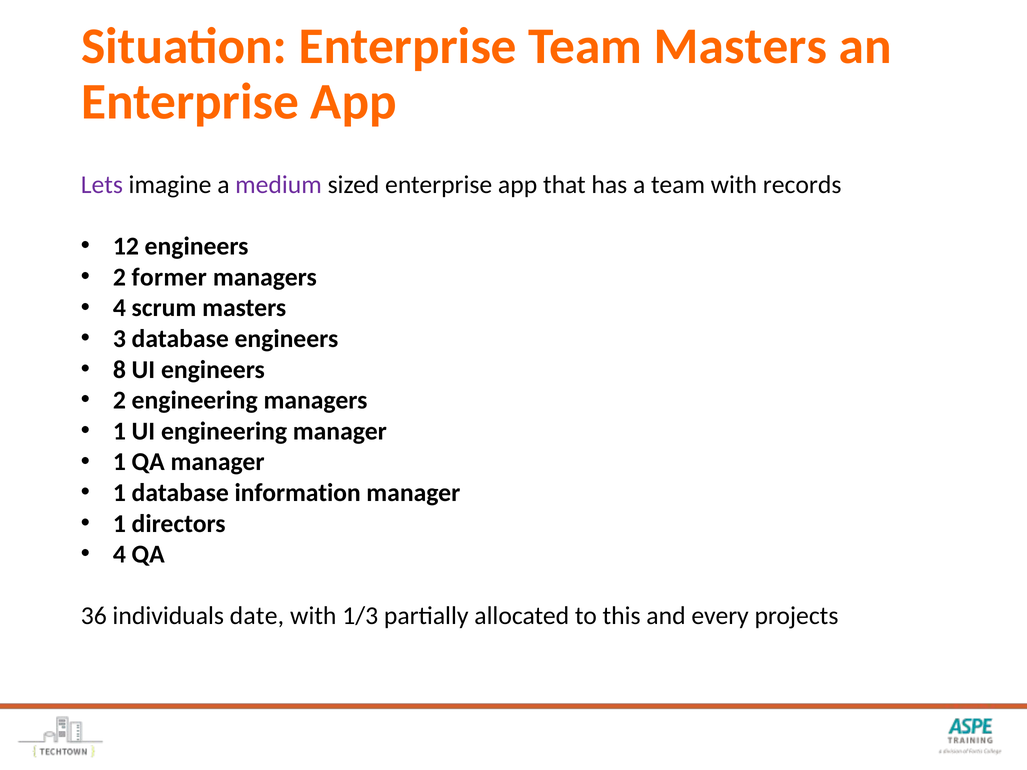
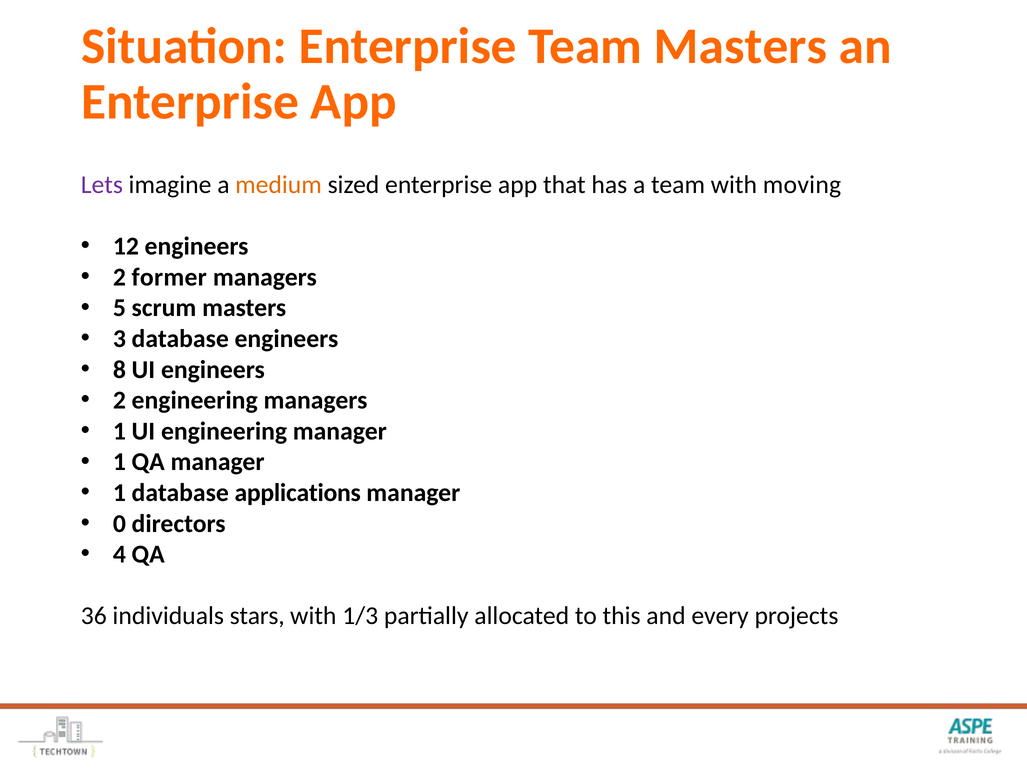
medium colour: purple -> orange
records: records -> moving
4 at (119, 308): 4 -> 5
information: information -> applications
1 at (119, 524): 1 -> 0
date: date -> stars
